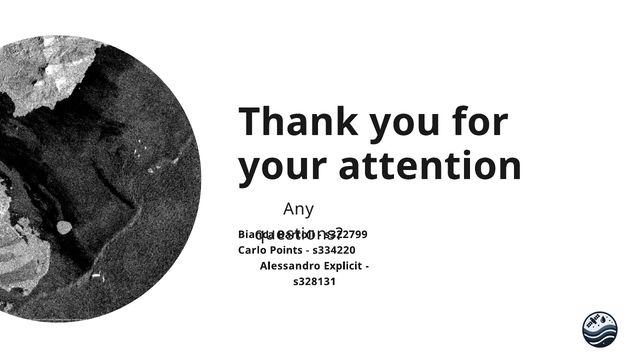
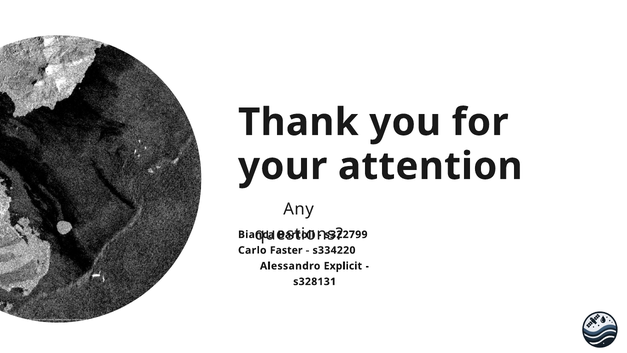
Points: Points -> Faster
